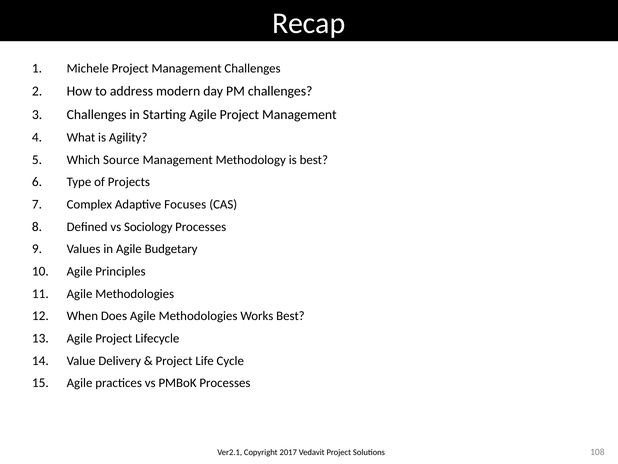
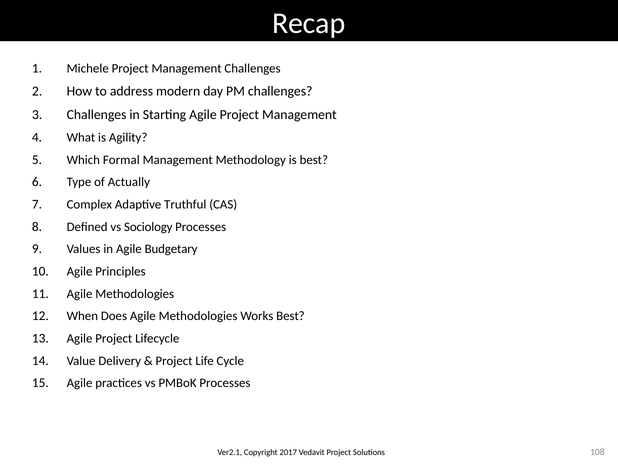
Source: Source -> Formal
Projects: Projects -> Actually
Focuses: Focuses -> Truthful
